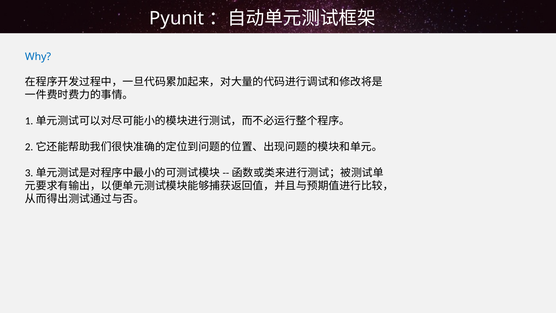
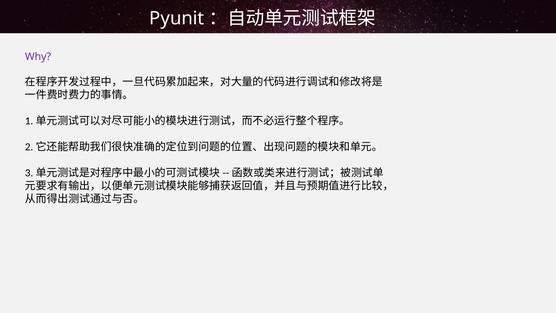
Why colour: blue -> purple
